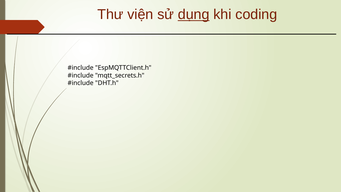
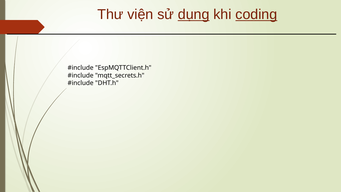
coding underline: none -> present
